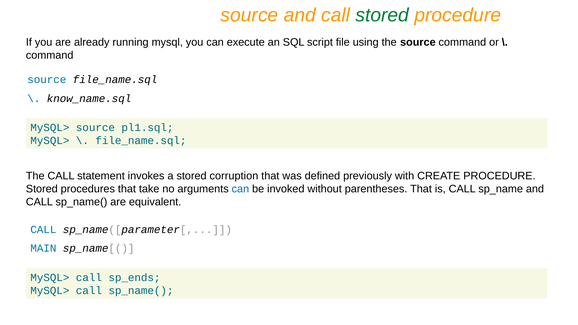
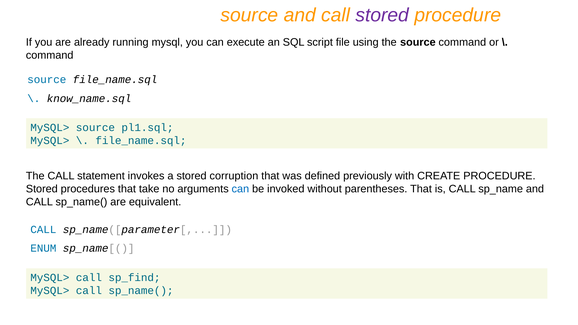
stored at (382, 15) colour: green -> purple
MAIN: MAIN -> ENUM
sp_ends: sp_ends -> sp_find
